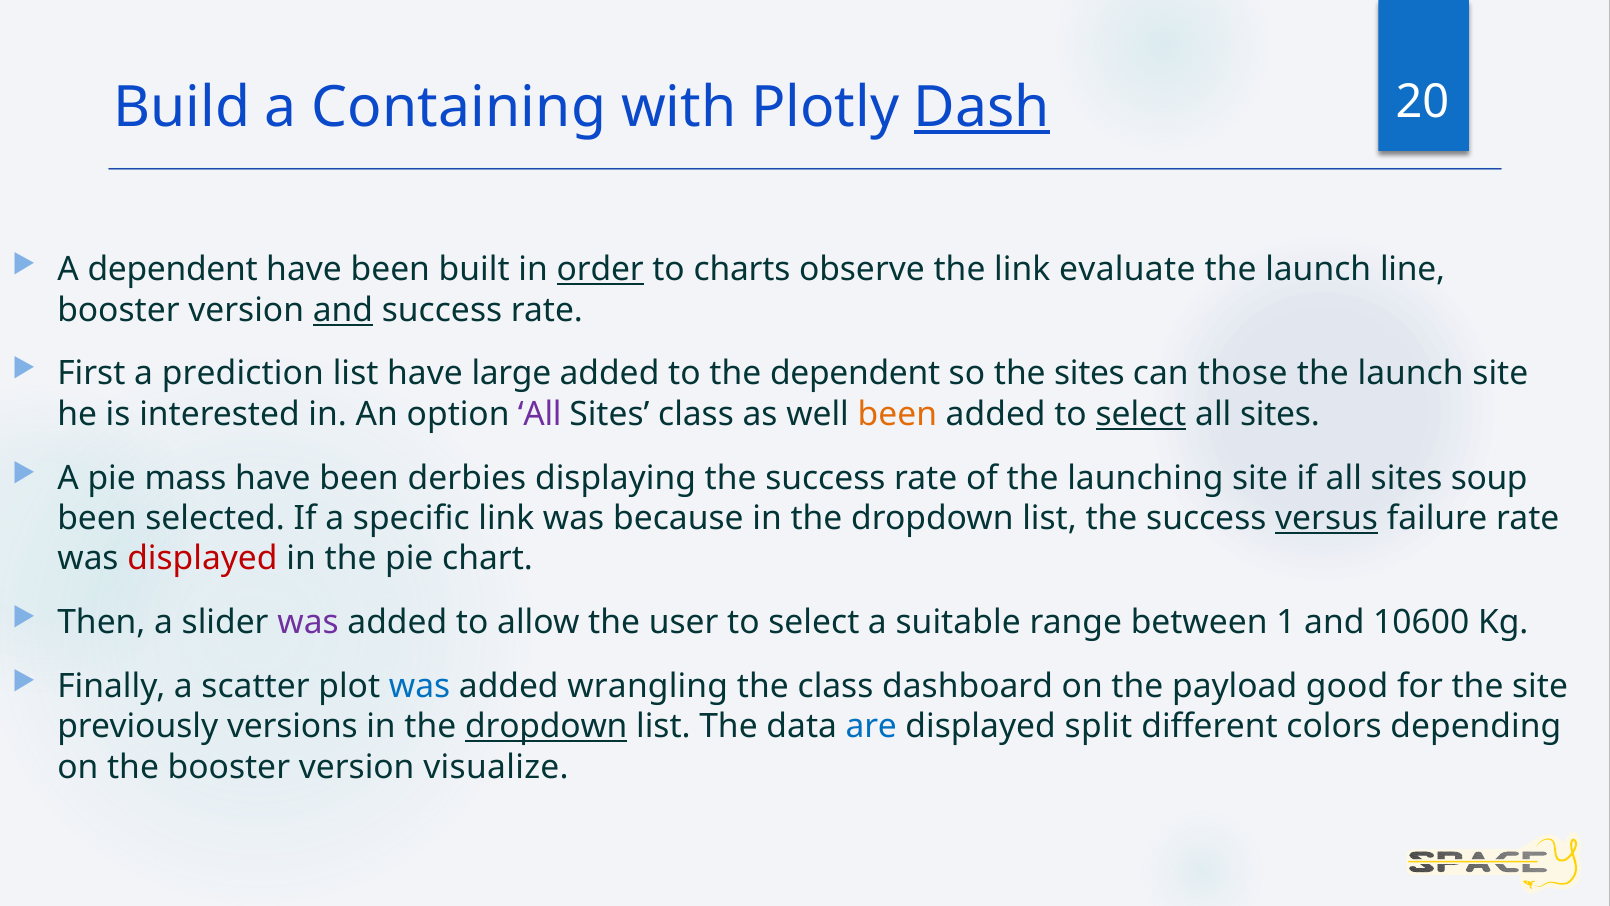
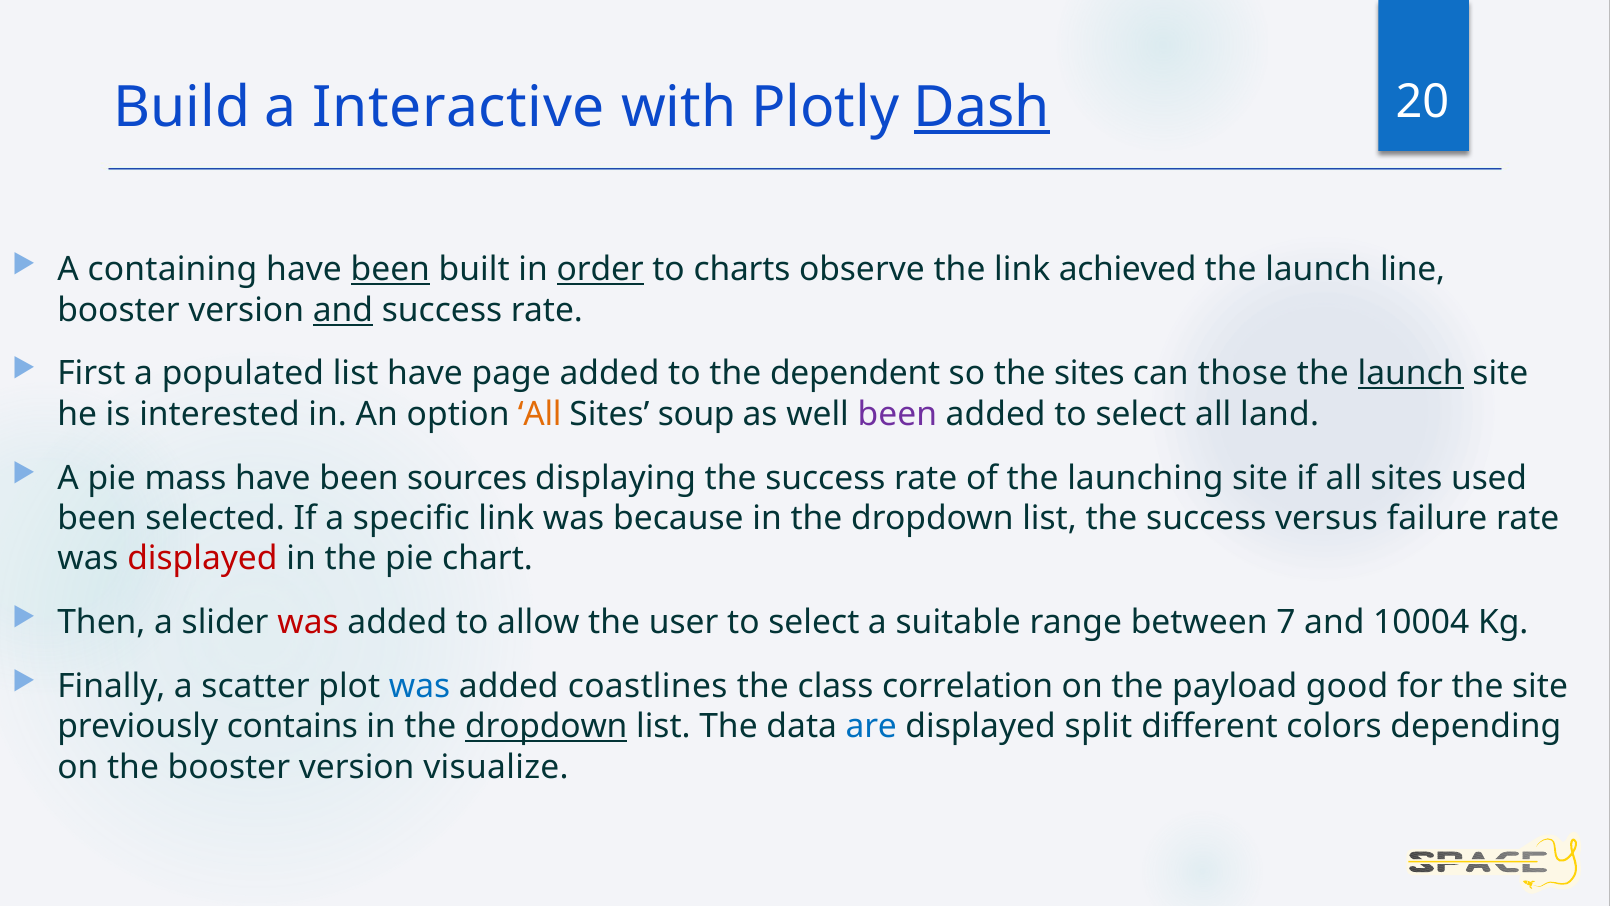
Containing: Containing -> Interactive
A dependent: dependent -> containing
been at (390, 270) underline: none -> present
evaluate: evaluate -> achieved
prediction: prediction -> populated
large: large -> page
launch at (1411, 374) underline: none -> present
All at (540, 414) colour: purple -> orange
Sites class: class -> soup
been at (897, 414) colour: orange -> purple
select at (1141, 414) underline: present -> none
sites at (1280, 414): sites -> land
derbies: derbies -> sources
soup: soup -> used
versus underline: present -> none
was at (308, 622) colour: purple -> red
1: 1 -> 7
10600: 10600 -> 10004
wrangling: wrangling -> coastlines
dashboard: dashboard -> correlation
versions: versions -> contains
